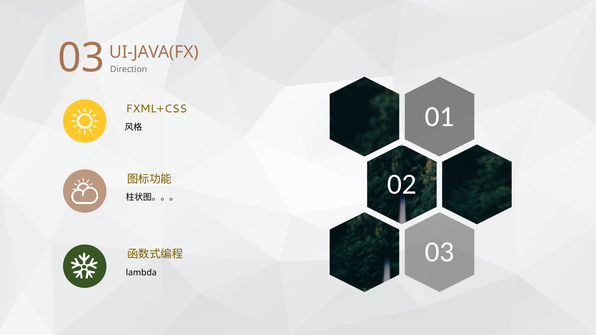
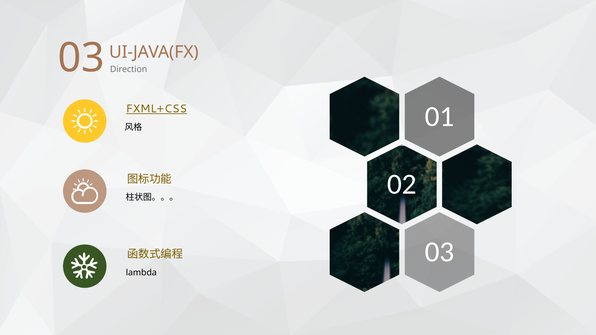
FXML+CSS underline: none -> present
